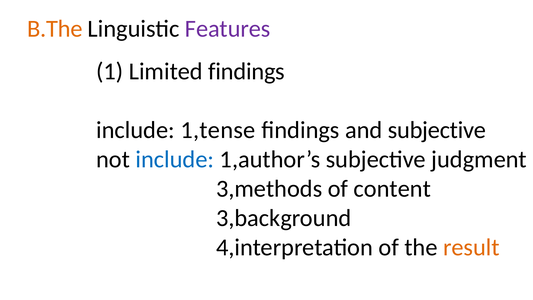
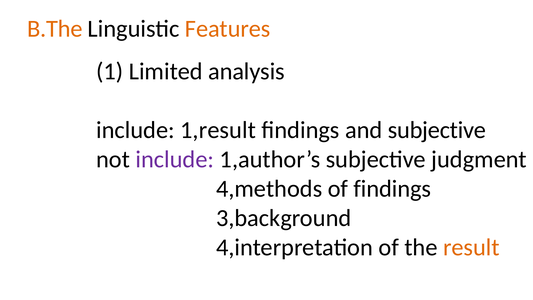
Features colour: purple -> orange
Limited findings: findings -> analysis
1,tense: 1,tense -> 1,result
include at (175, 159) colour: blue -> purple
3,methods: 3,methods -> 4,methods
of content: content -> findings
